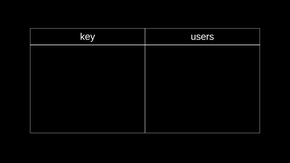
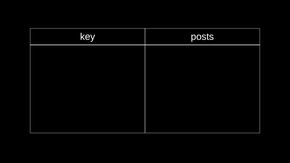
users: users -> posts
